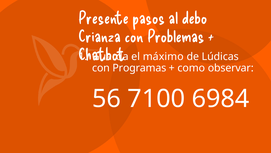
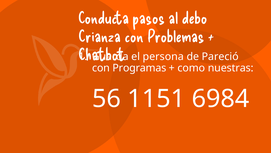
Presente: Presente -> Conducta
máximo: máximo -> persona
Lúdicas: Lúdicas -> Pareció
observar: observar -> nuestras
7100: 7100 -> 1151
